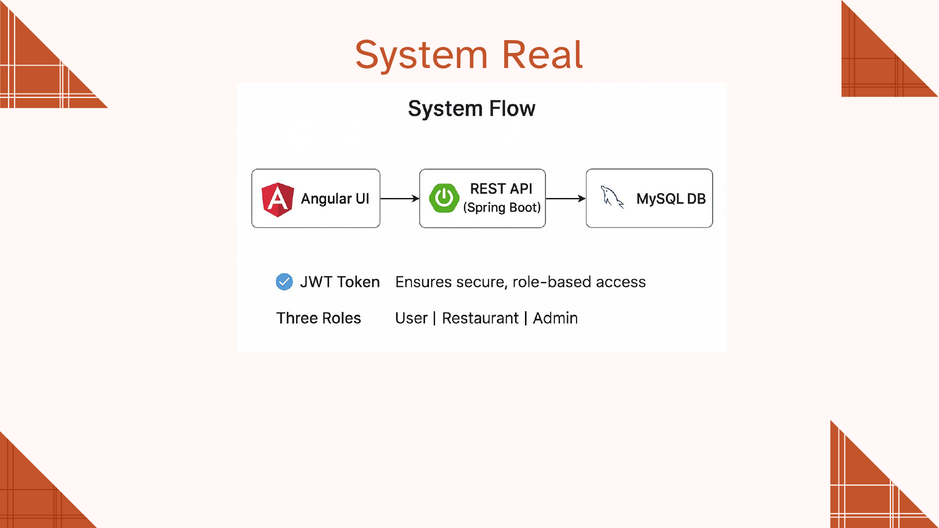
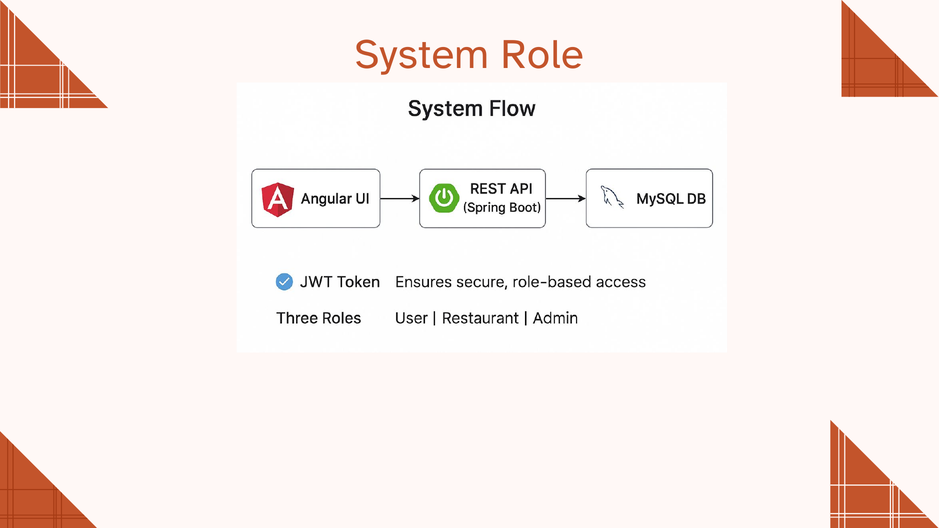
Real: Real -> Role
